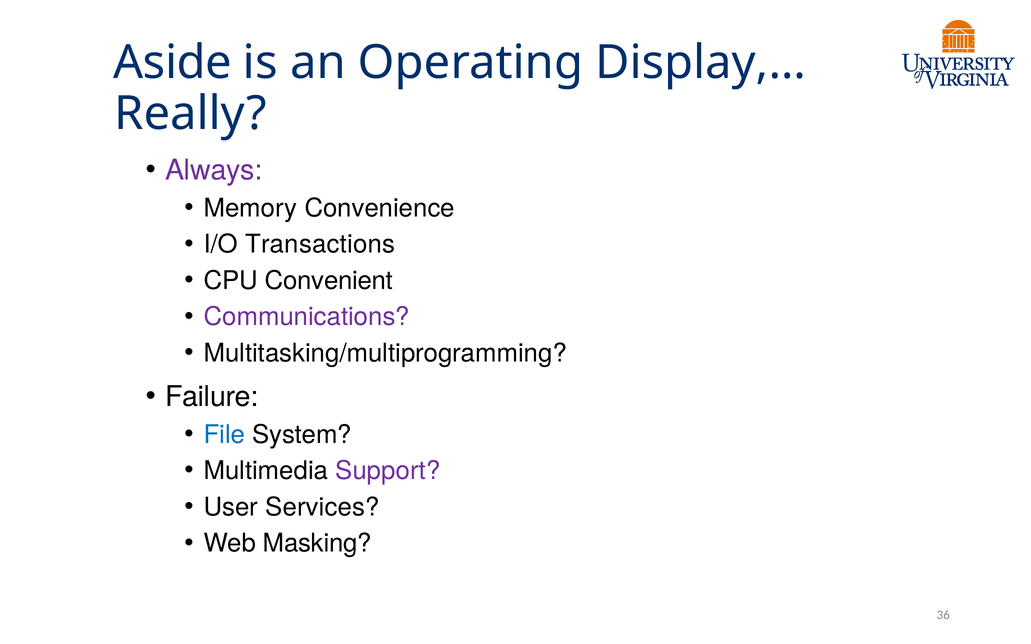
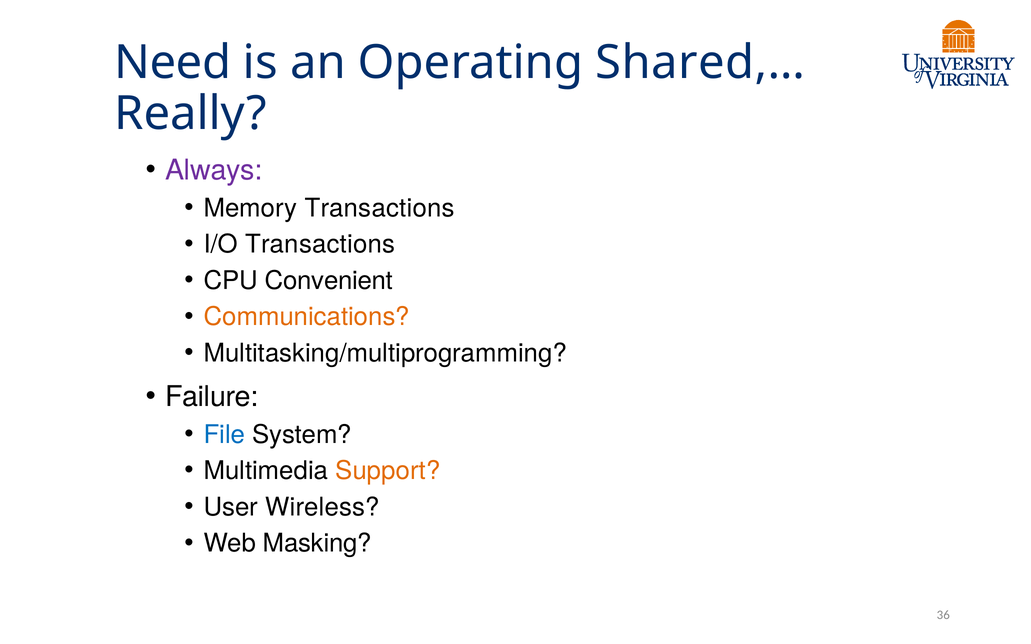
Aside: Aside -> Need
Display,…: Display,… -> Shared,…
Memory Convenience: Convenience -> Transactions
Communications colour: purple -> orange
Support colour: purple -> orange
Services: Services -> Wireless
